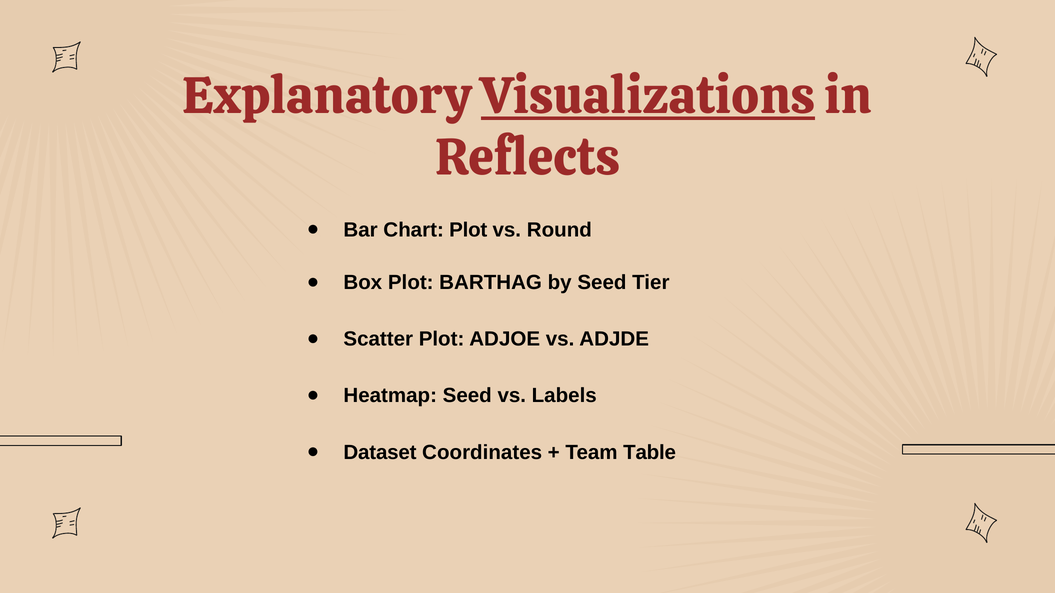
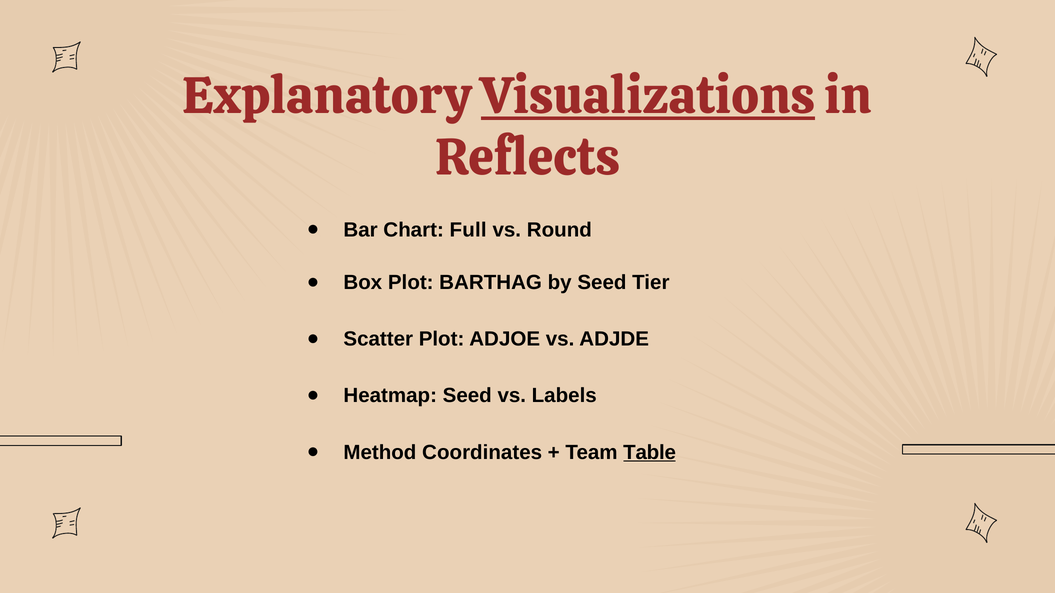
Chart Plot: Plot -> Full
Dataset: Dataset -> Method
Table underline: none -> present
